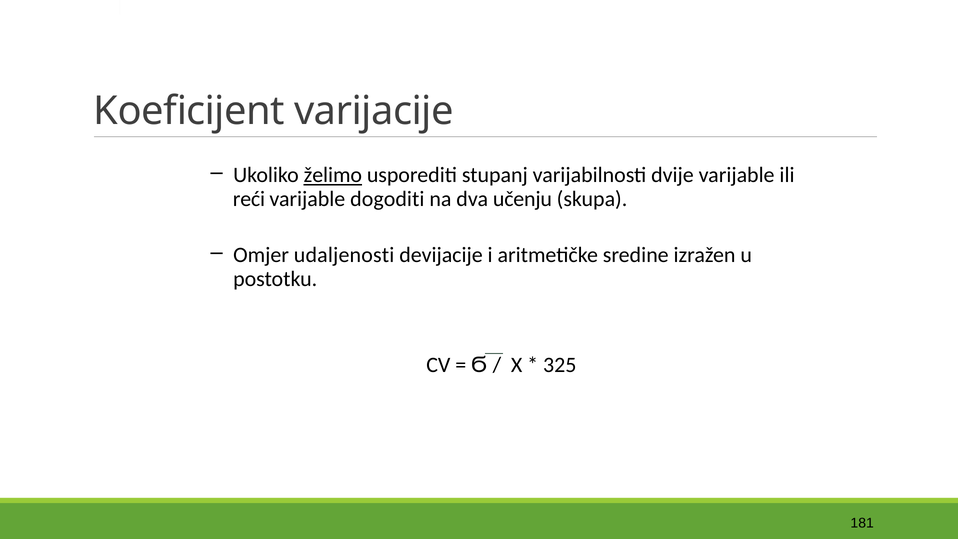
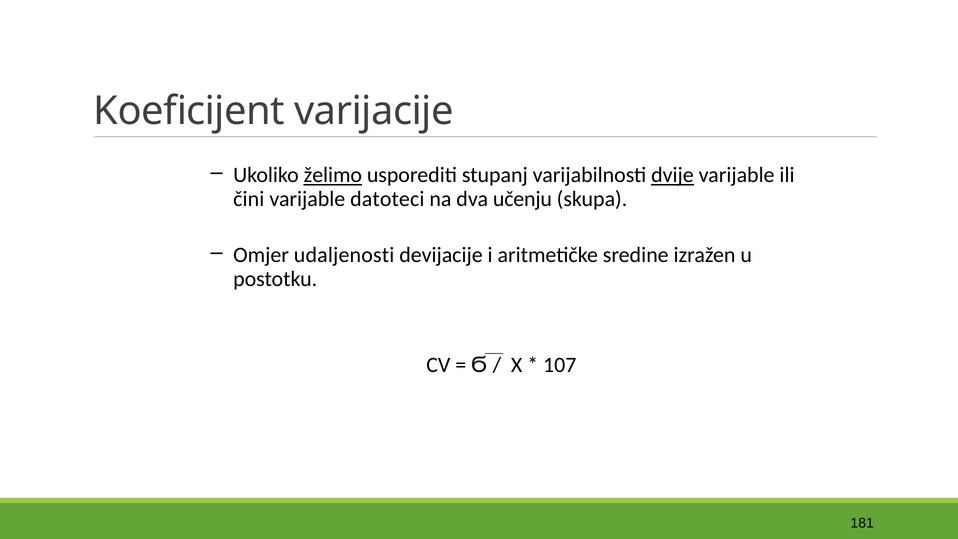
dvije underline: none -> present
reći: reći -> čini
dogoditi: dogoditi -> datoteci
325: 325 -> 107
